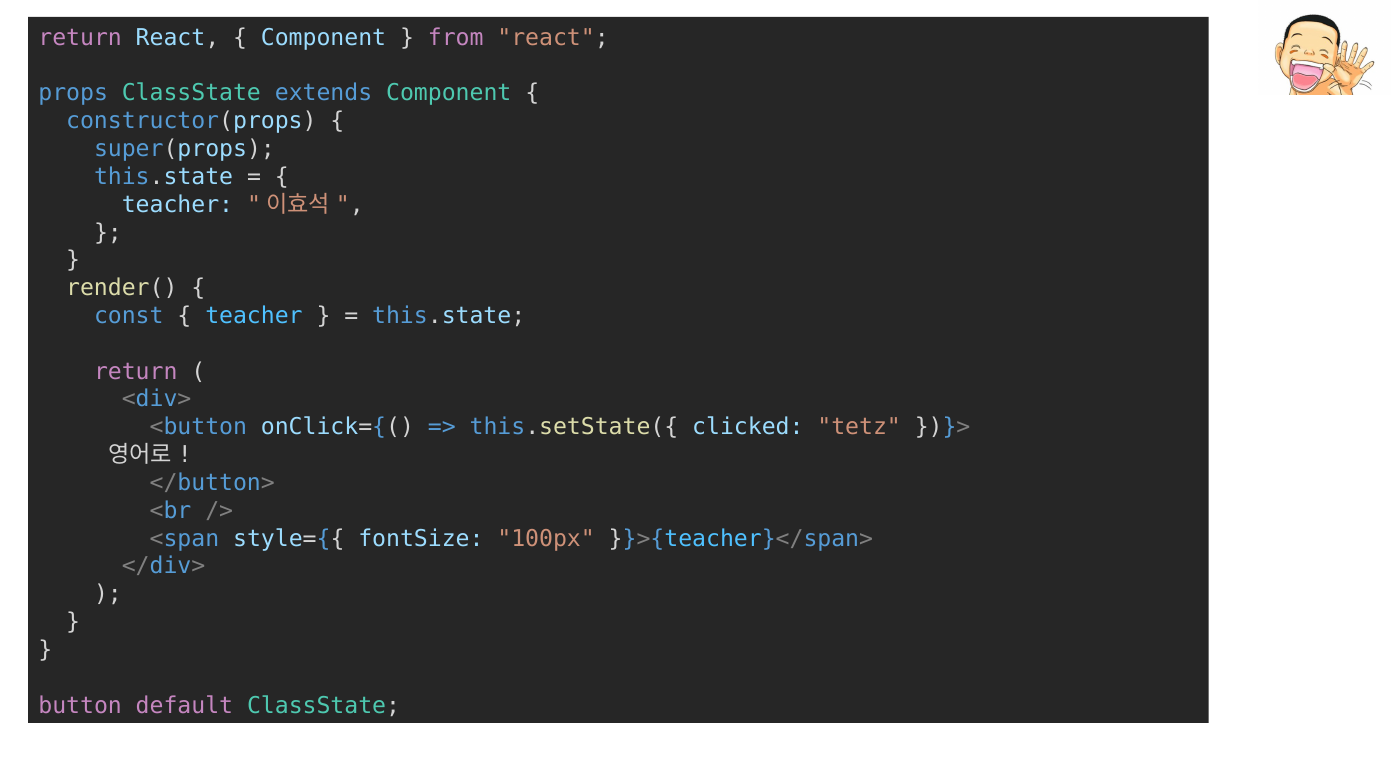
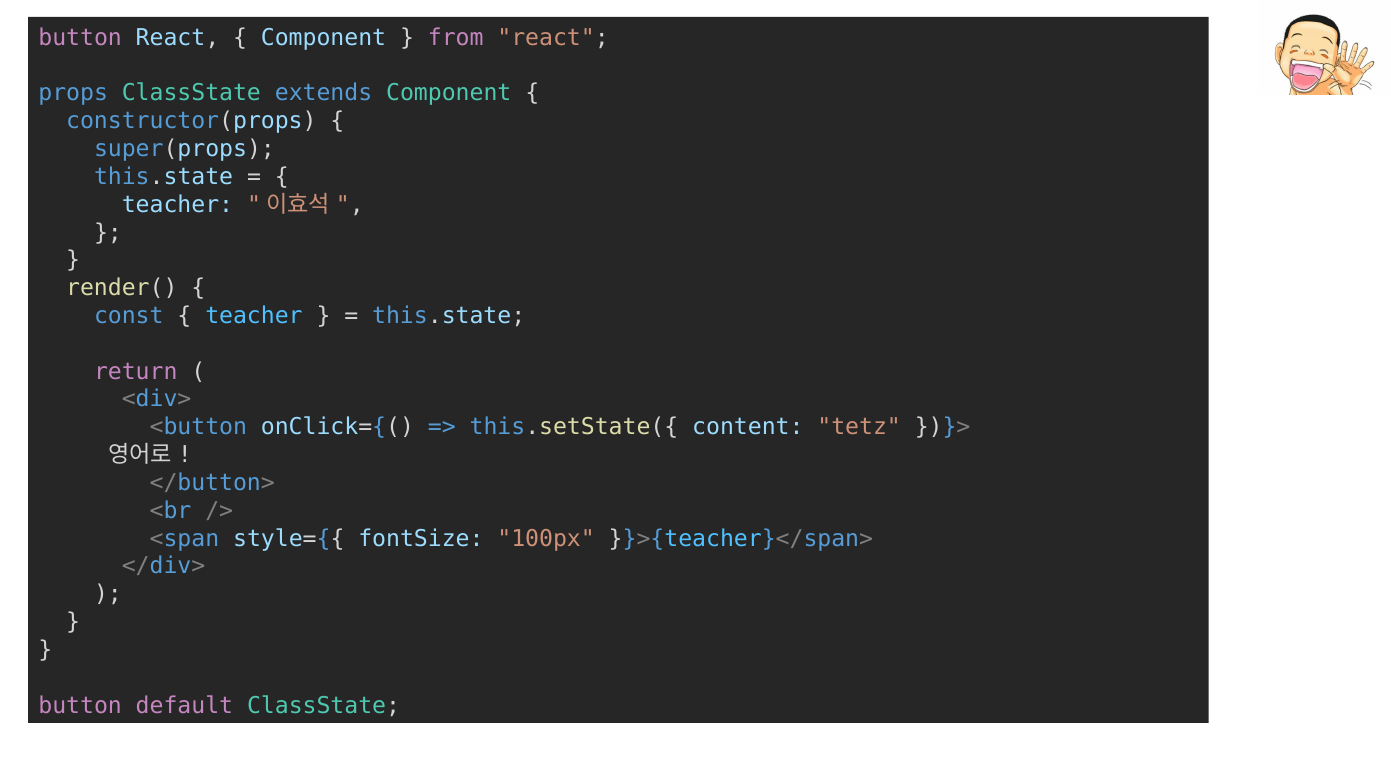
return at (80, 38): return -> button
clicked: clicked -> content
